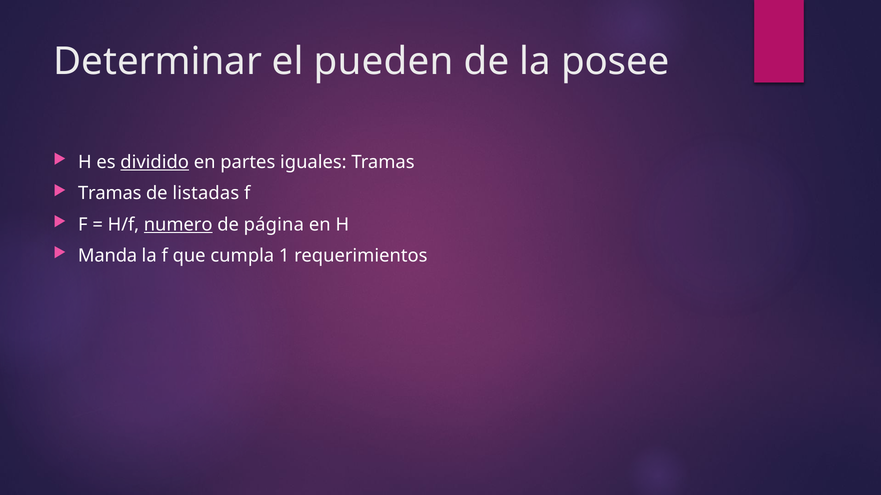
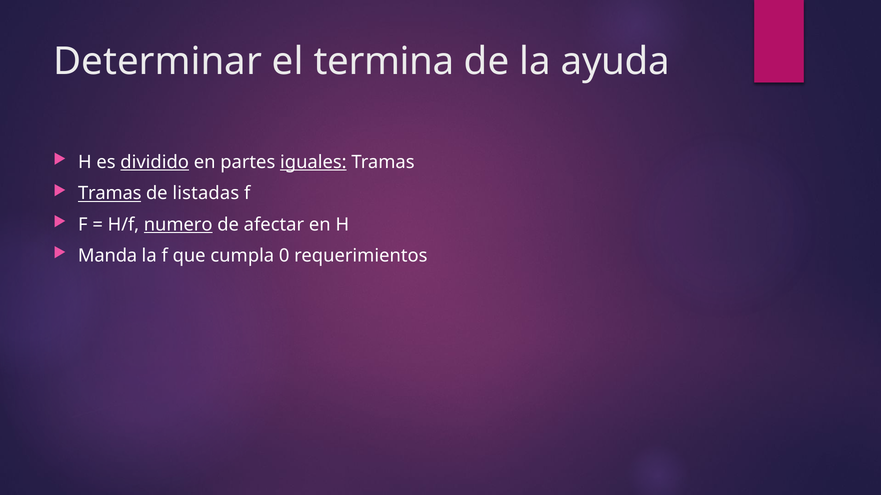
pueden: pueden -> termina
posee: posee -> ayuda
iguales underline: none -> present
Tramas at (110, 194) underline: none -> present
página: página -> afectar
1: 1 -> 0
